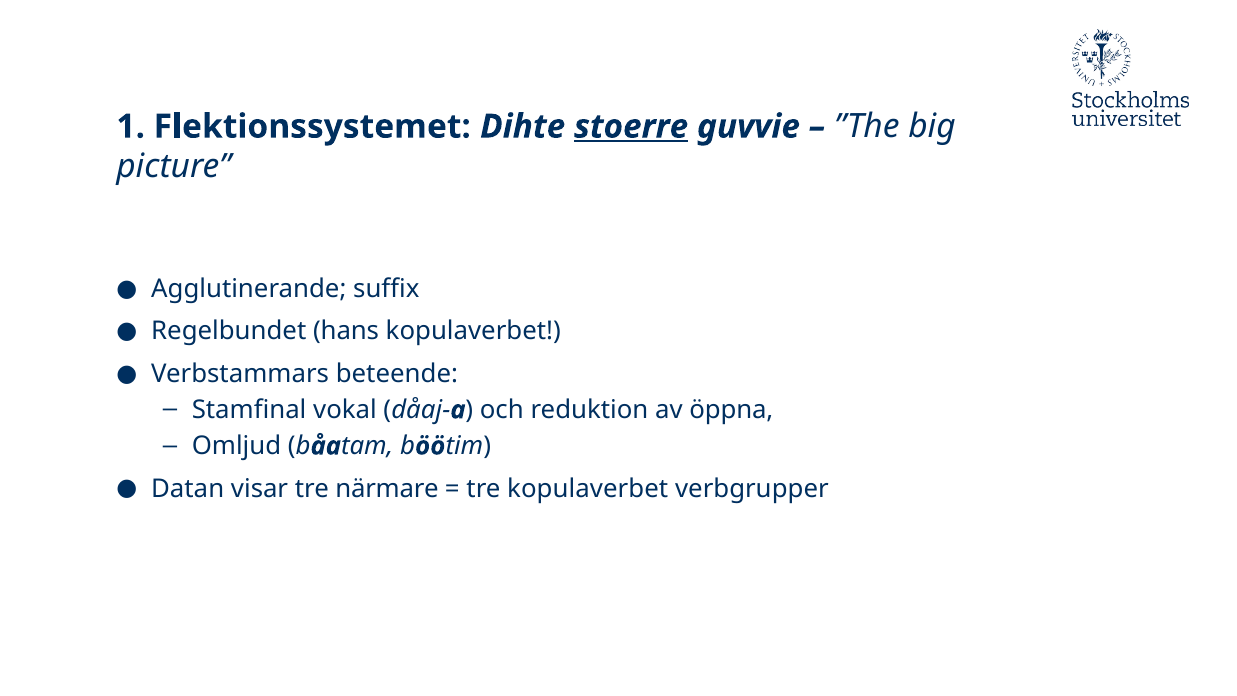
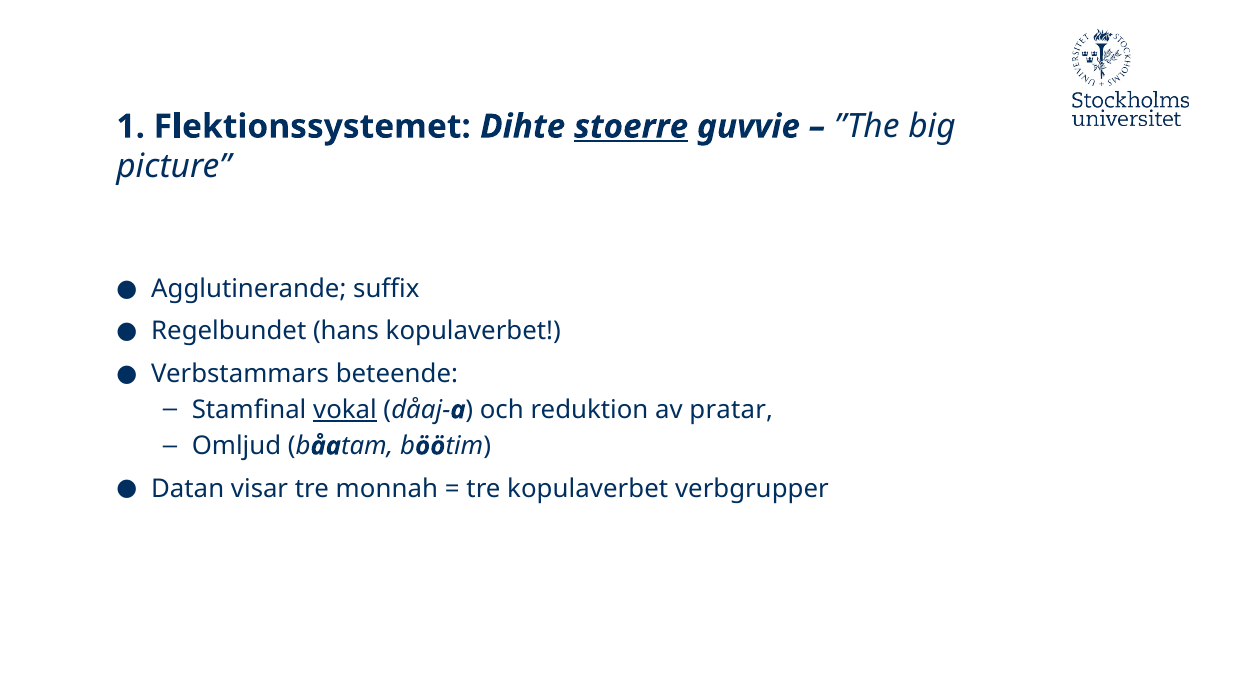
vokal underline: none -> present
öppna: öppna -> pratar
närmare: närmare -> monnah
